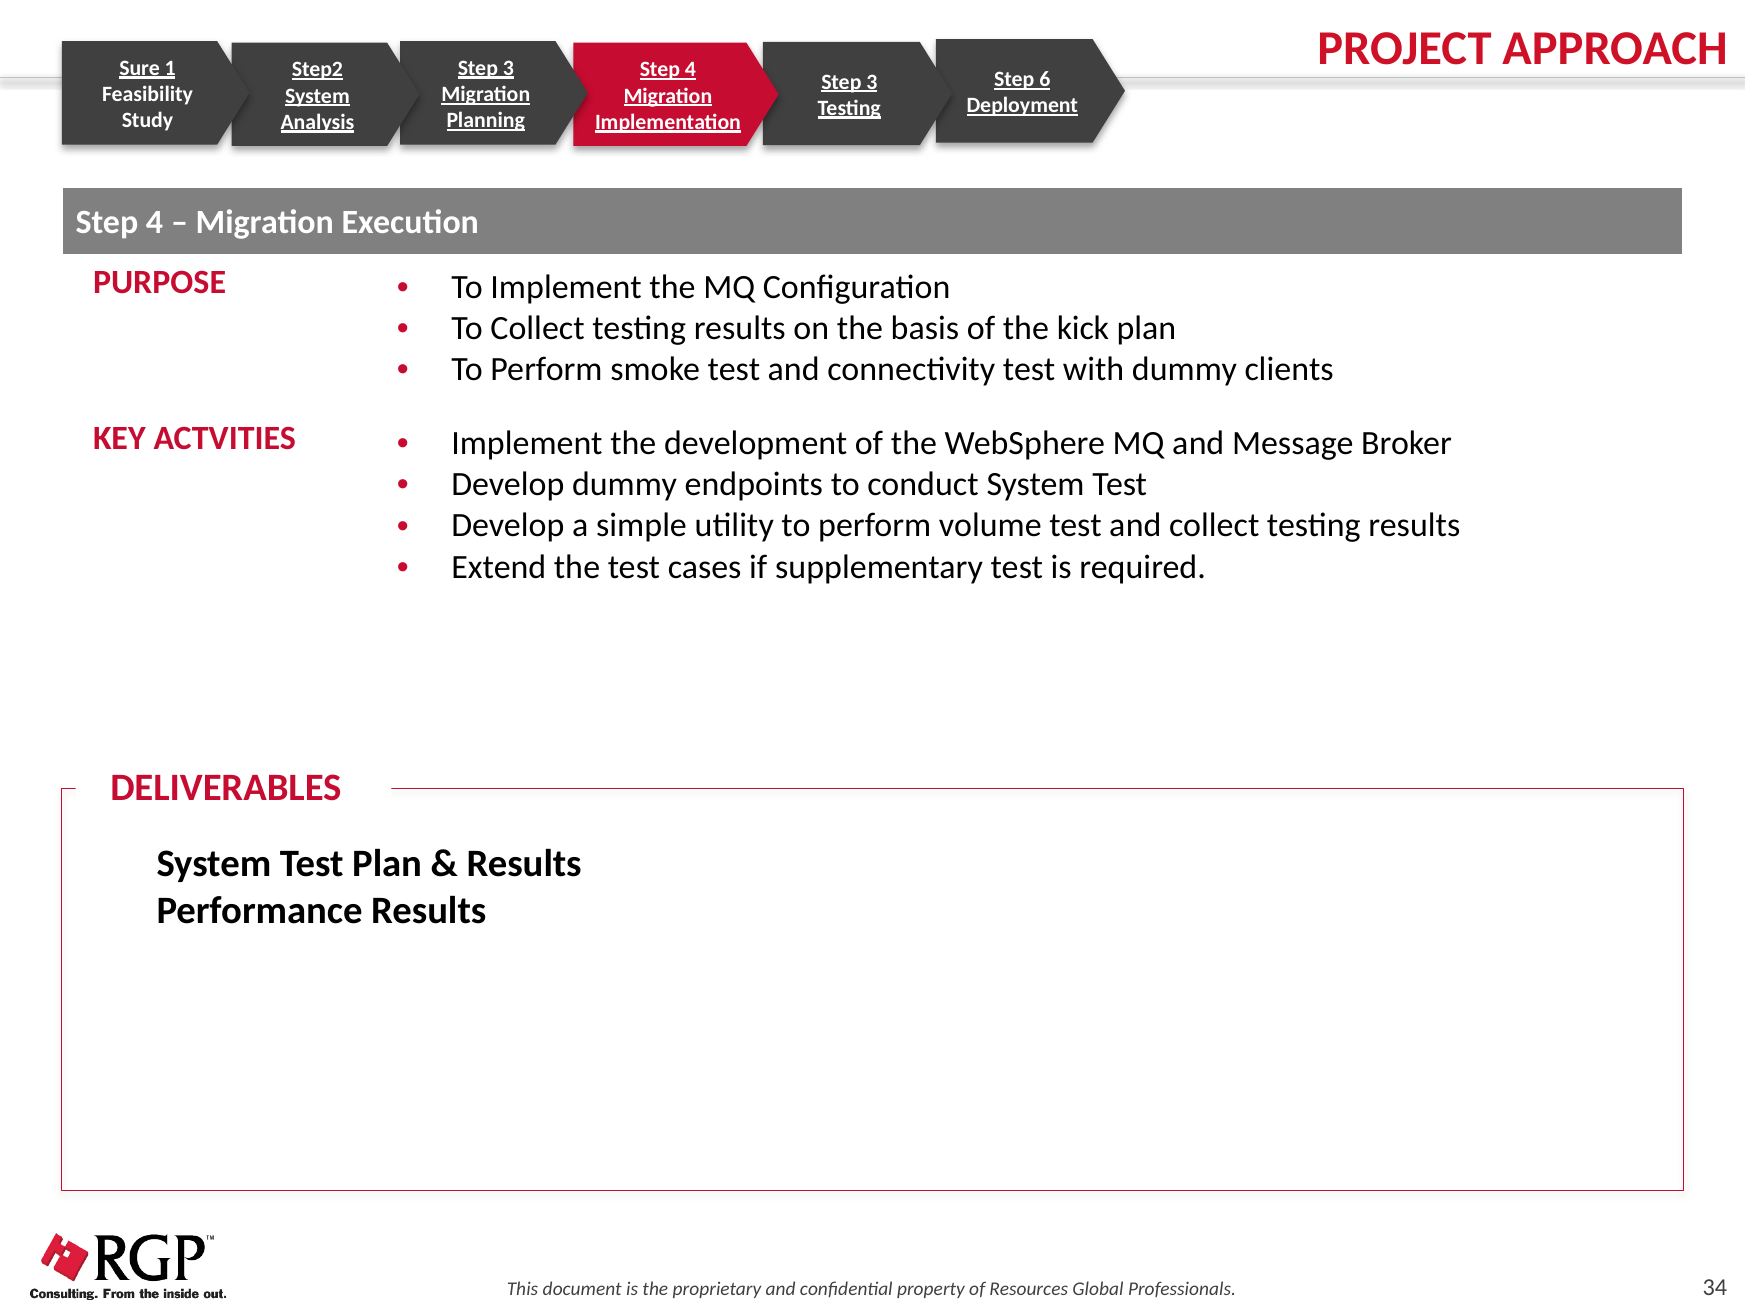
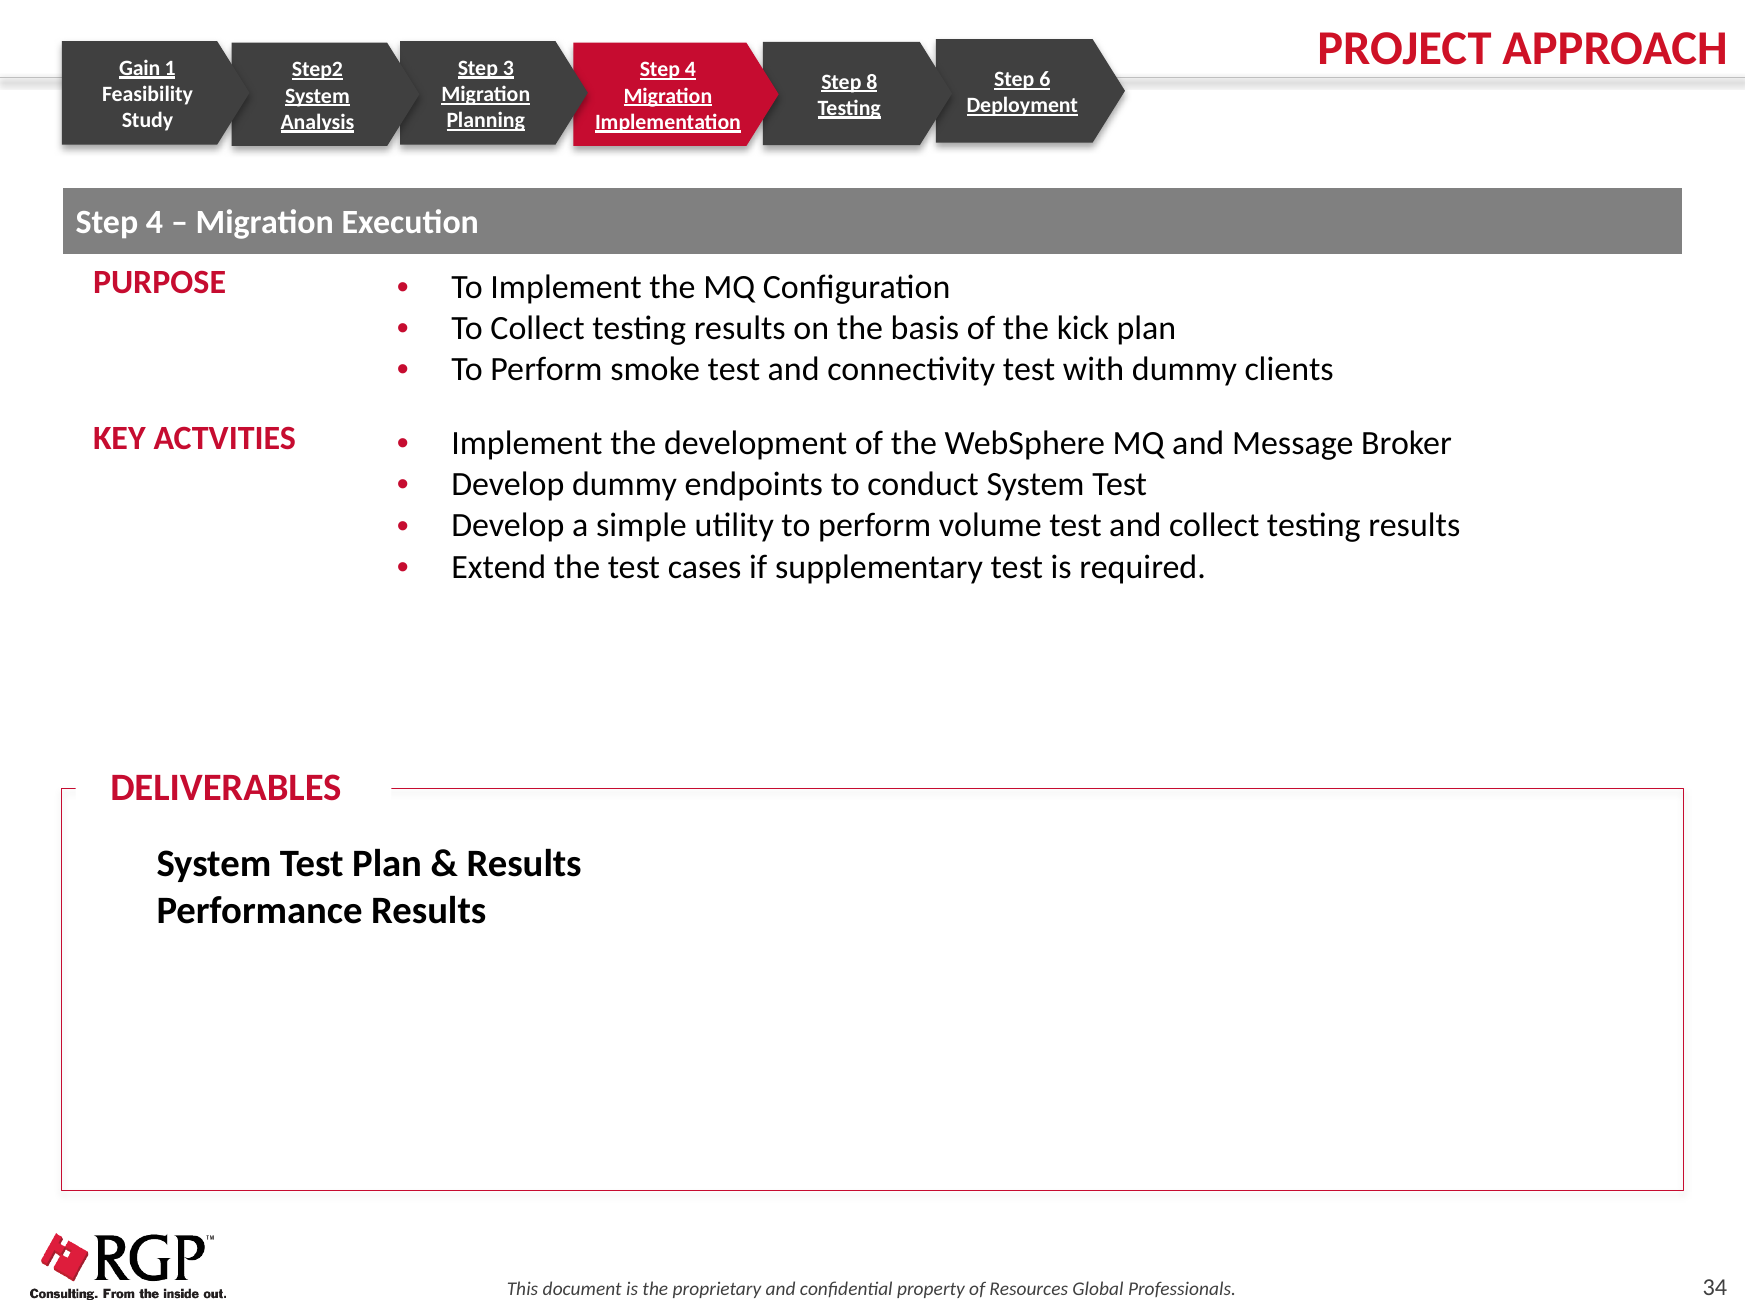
Sure: Sure -> Gain
3 at (872, 82): 3 -> 8
